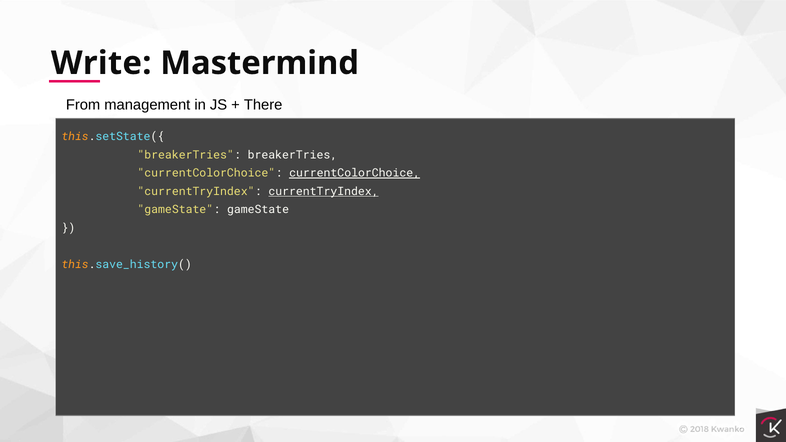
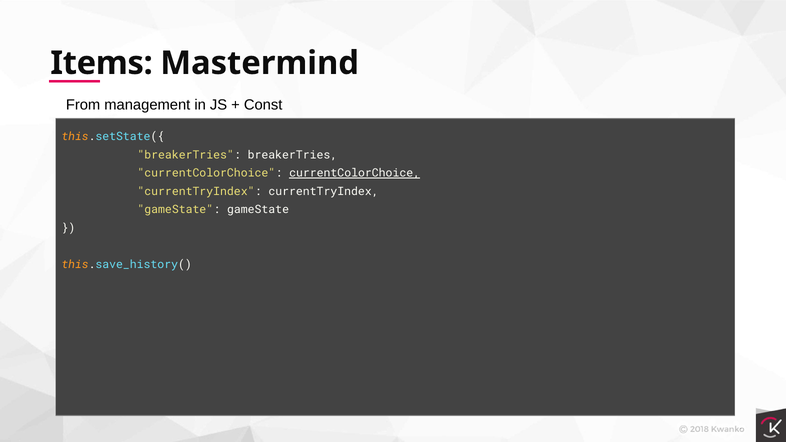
Write: Write -> Items
There: There -> Const
currentTryIndex at (323, 191) underline: present -> none
